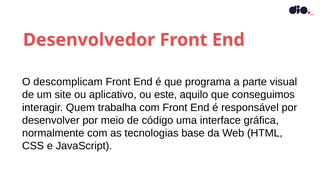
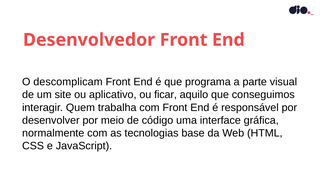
este: este -> ficar
